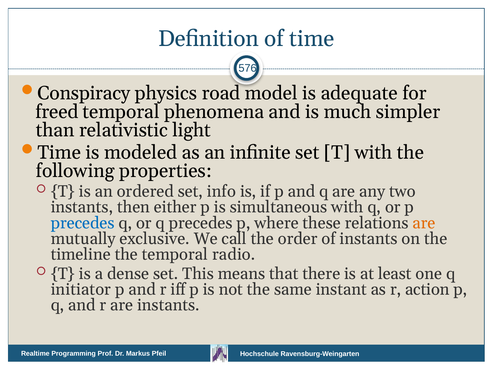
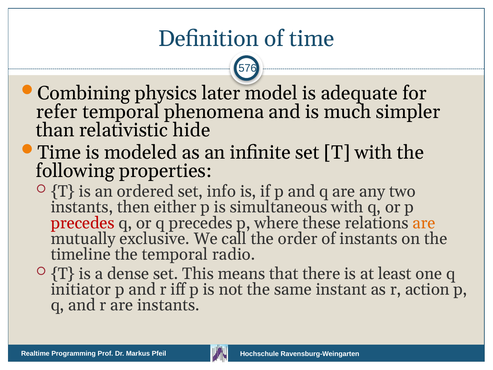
Conspiracy: Conspiracy -> Combining
road: road -> later
freed: freed -> refer
light: light -> hide
precedes at (83, 223) colour: blue -> red
